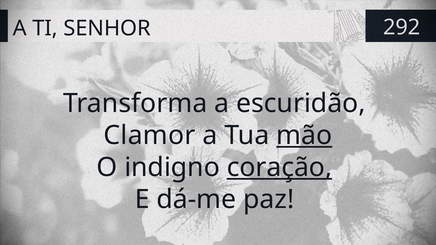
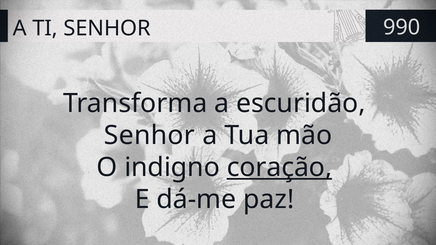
292: 292 -> 990
Clamor at (149, 135): Clamor -> Senhor
mão underline: present -> none
